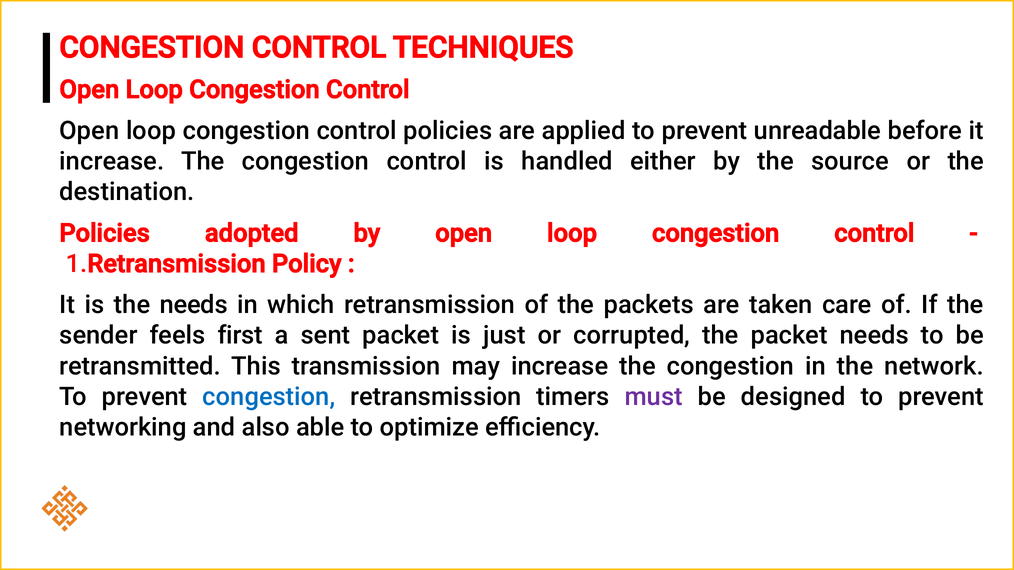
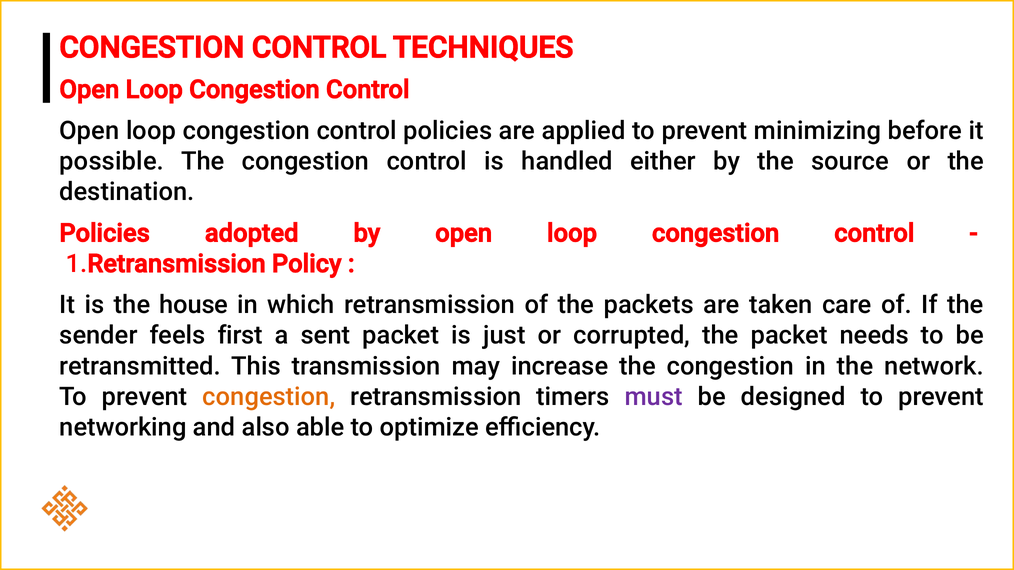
unreadable: unreadable -> minimizing
increase at (112, 161): increase -> possible
the needs: needs -> house
congestion at (269, 397) colour: blue -> orange
